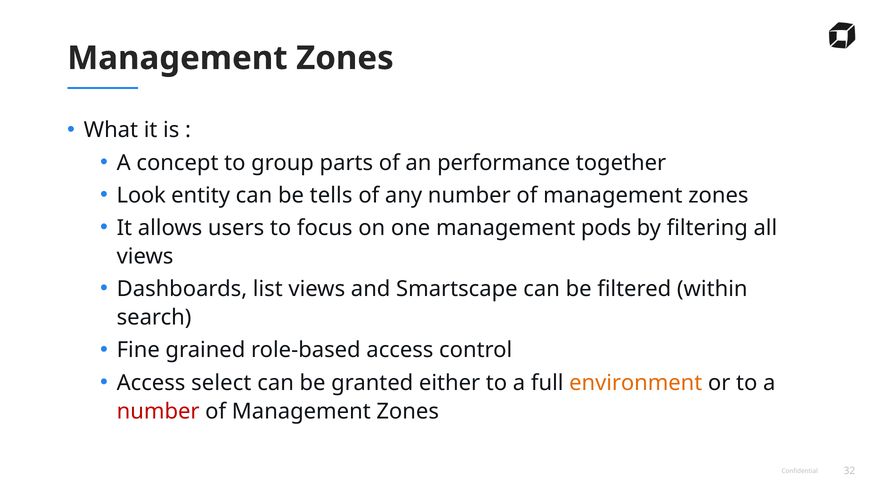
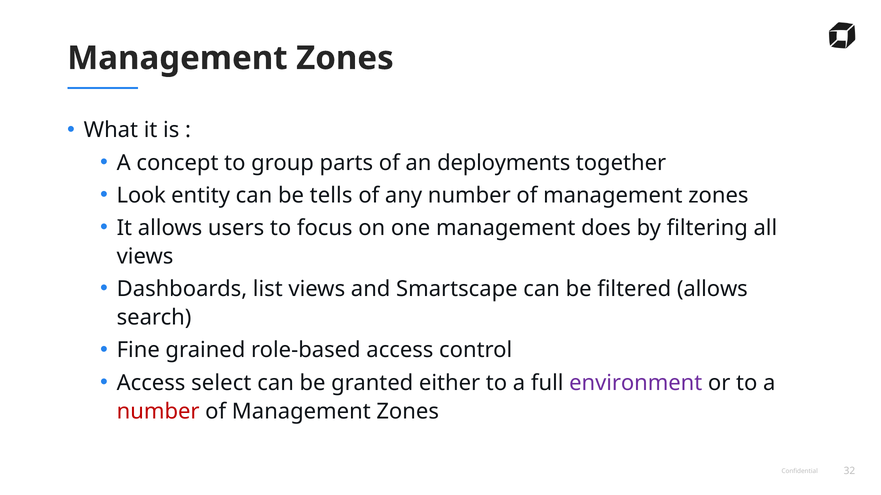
performance: performance -> deployments
pods: pods -> does
filtered within: within -> allows
environment colour: orange -> purple
